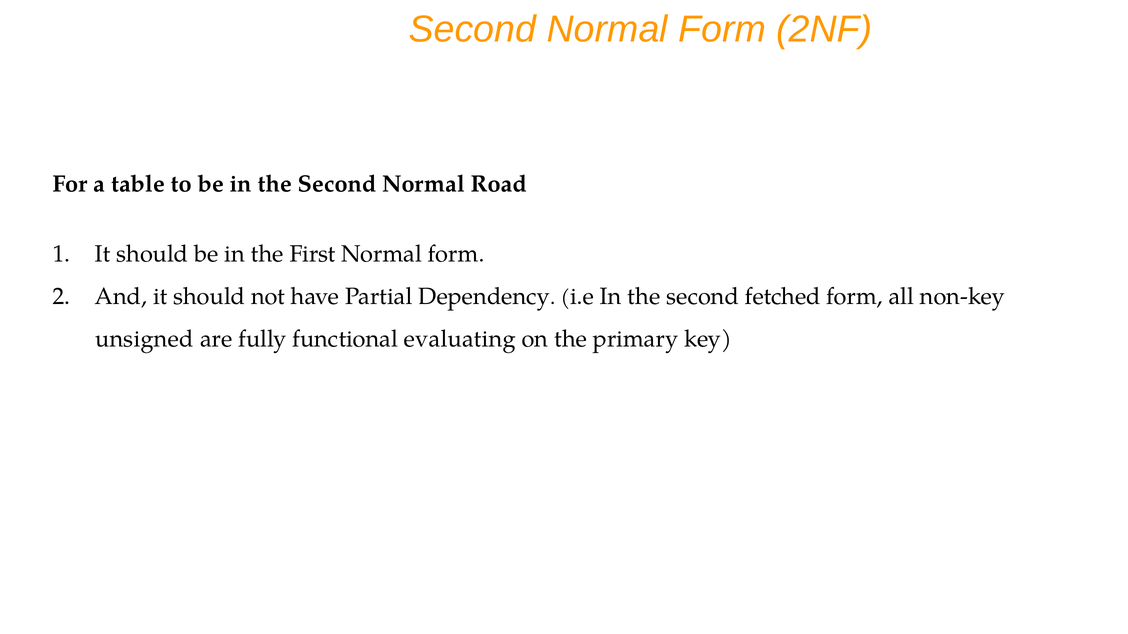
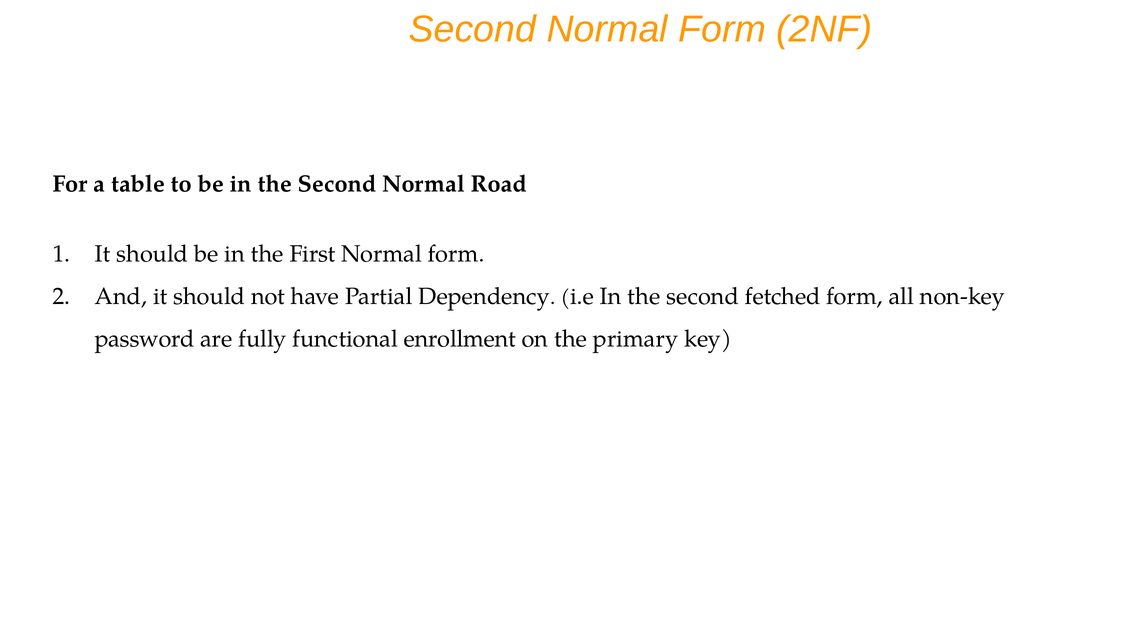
unsigned: unsigned -> password
evaluating: evaluating -> enrollment
